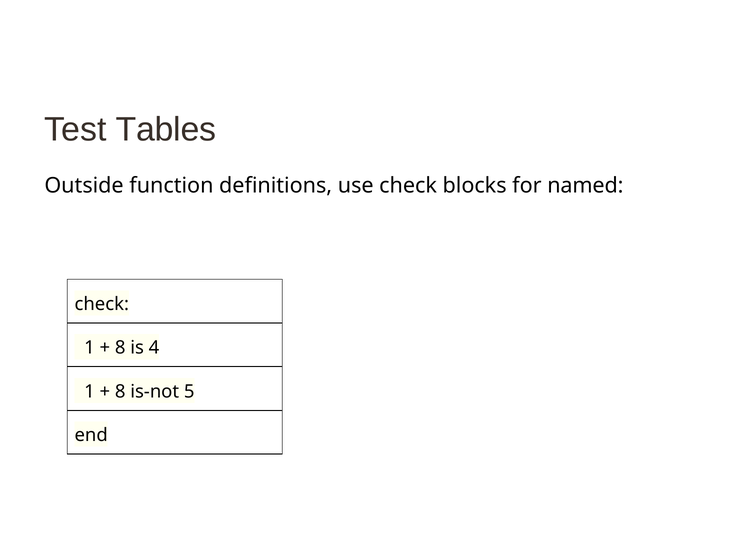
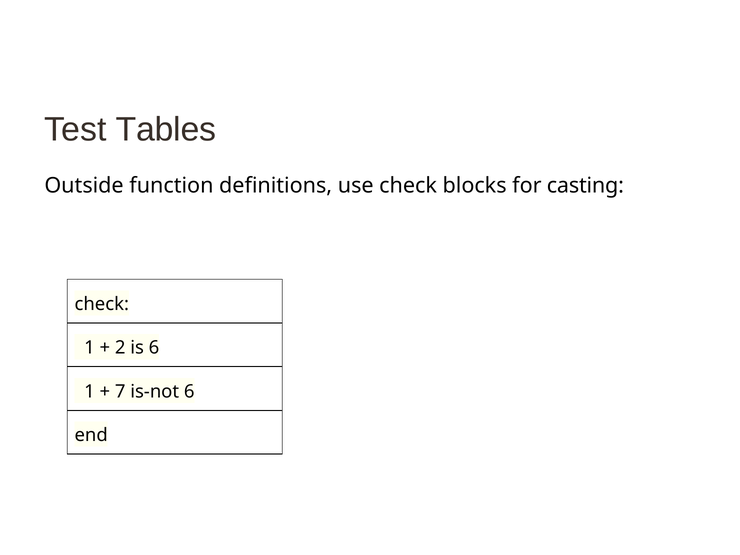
named: named -> casting
8 at (120, 348): 8 -> 2
is 4: 4 -> 6
8 at (120, 391): 8 -> 7
is-not 5: 5 -> 6
